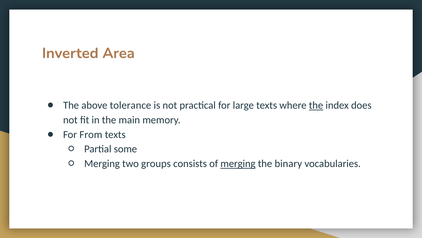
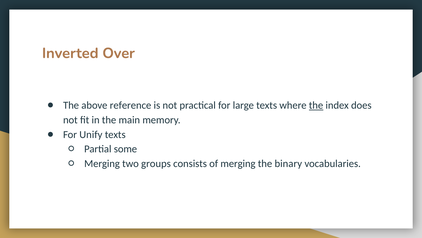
Area: Area -> Over
tolerance: tolerance -> reference
From: From -> Unify
merging at (238, 163) underline: present -> none
